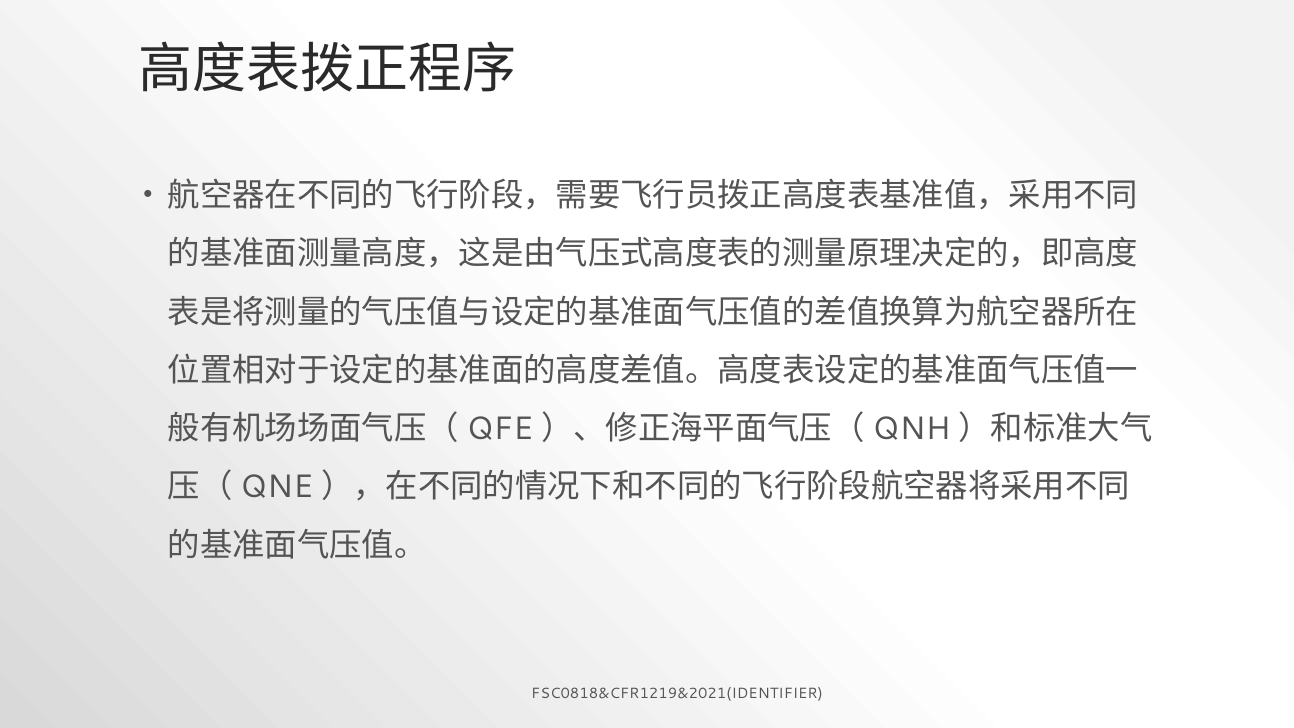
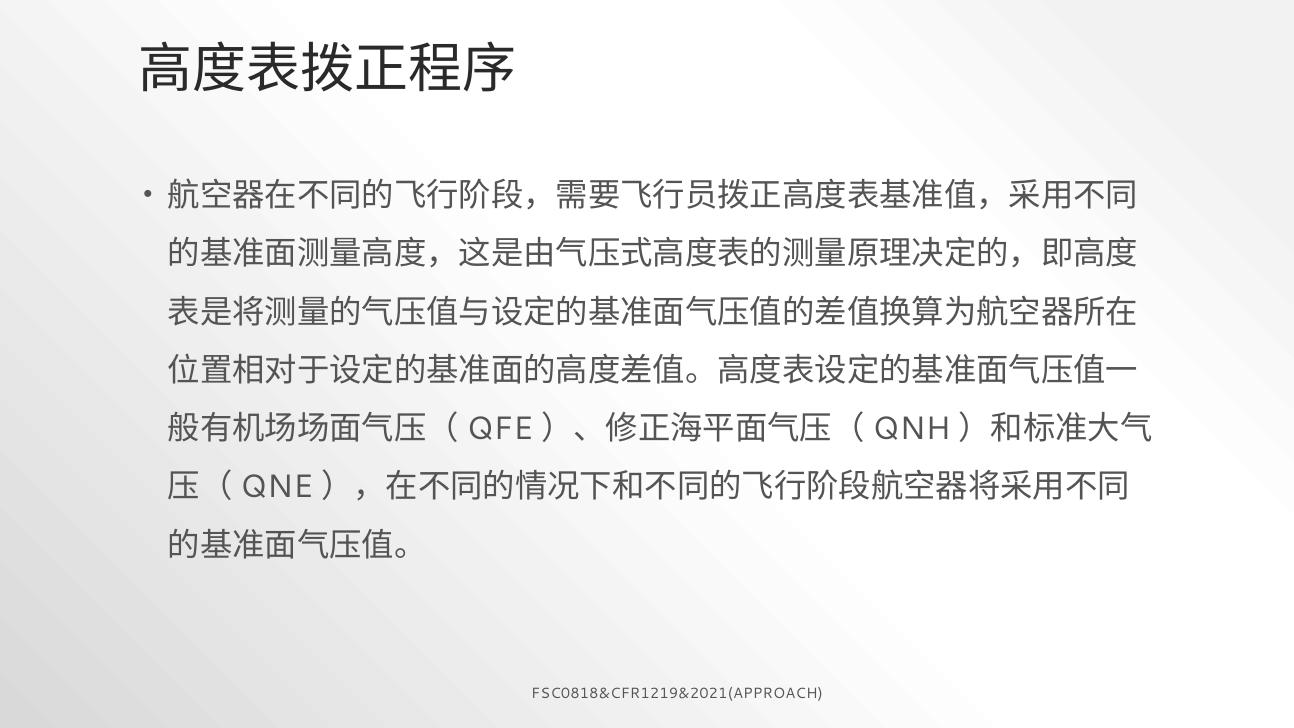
FSC0818&CFR1219&2021(IDENTIFIER: FSC0818&CFR1219&2021(IDENTIFIER -> FSC0818&CFR1219&2021(APPROACH
